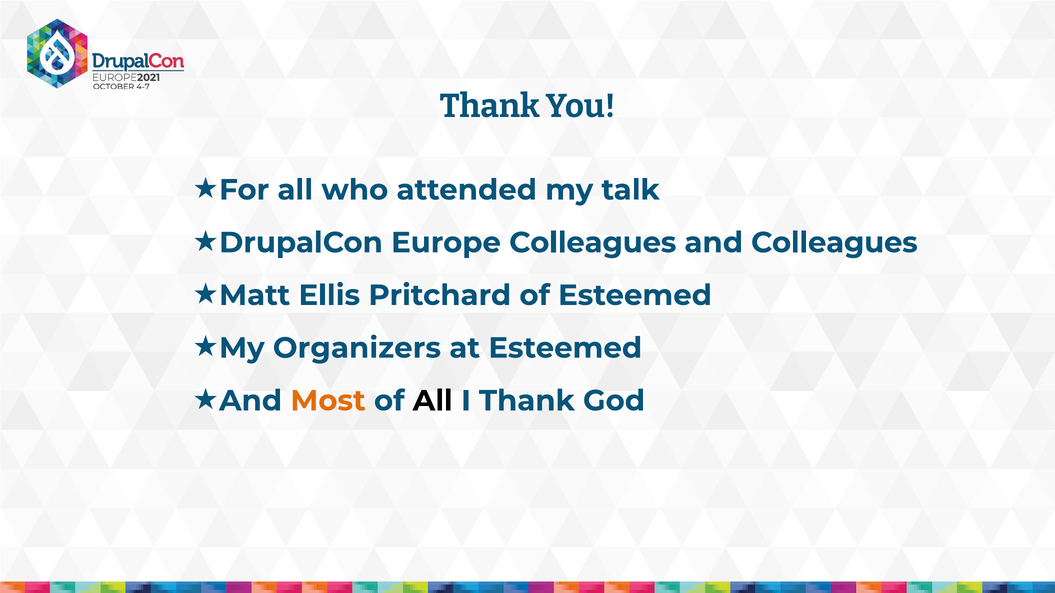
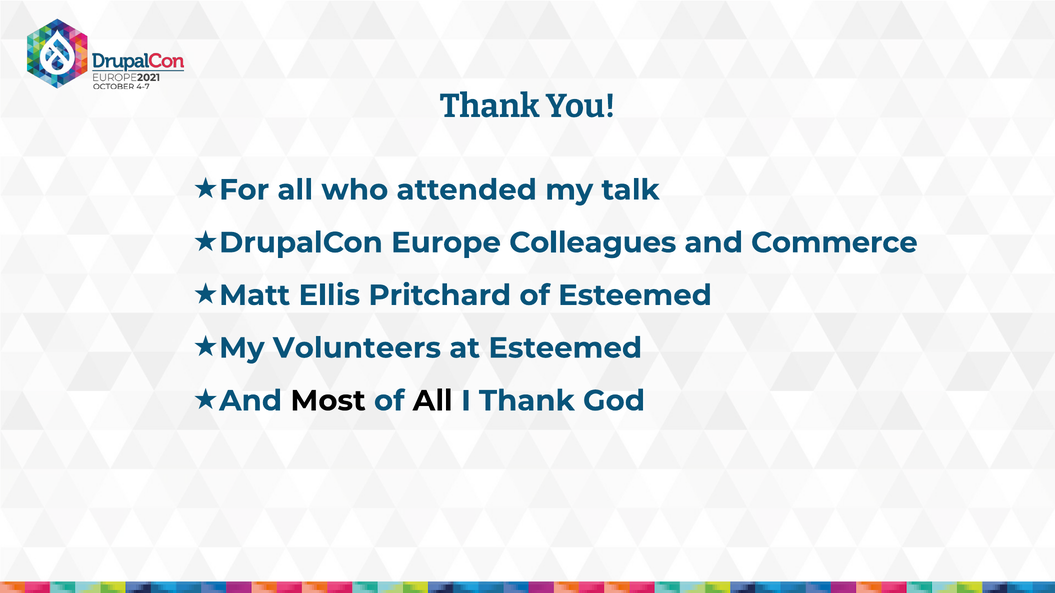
and Colleagues: Colleagues -> Commerce
Organizers: Organizers -> Volunteers
Most colour: orange -> black
